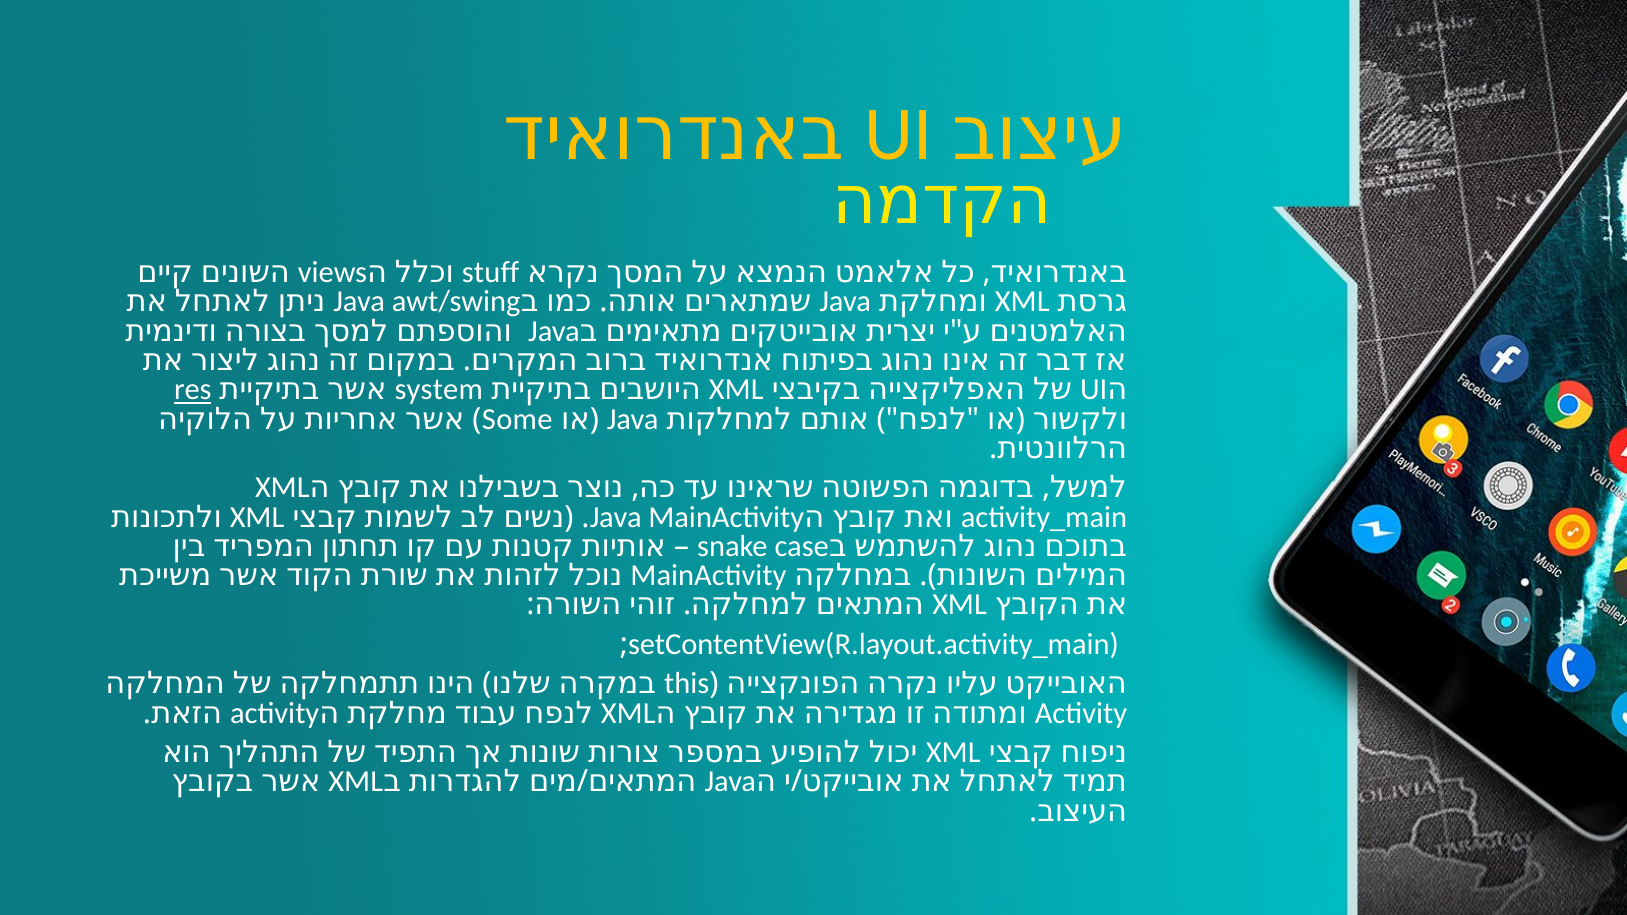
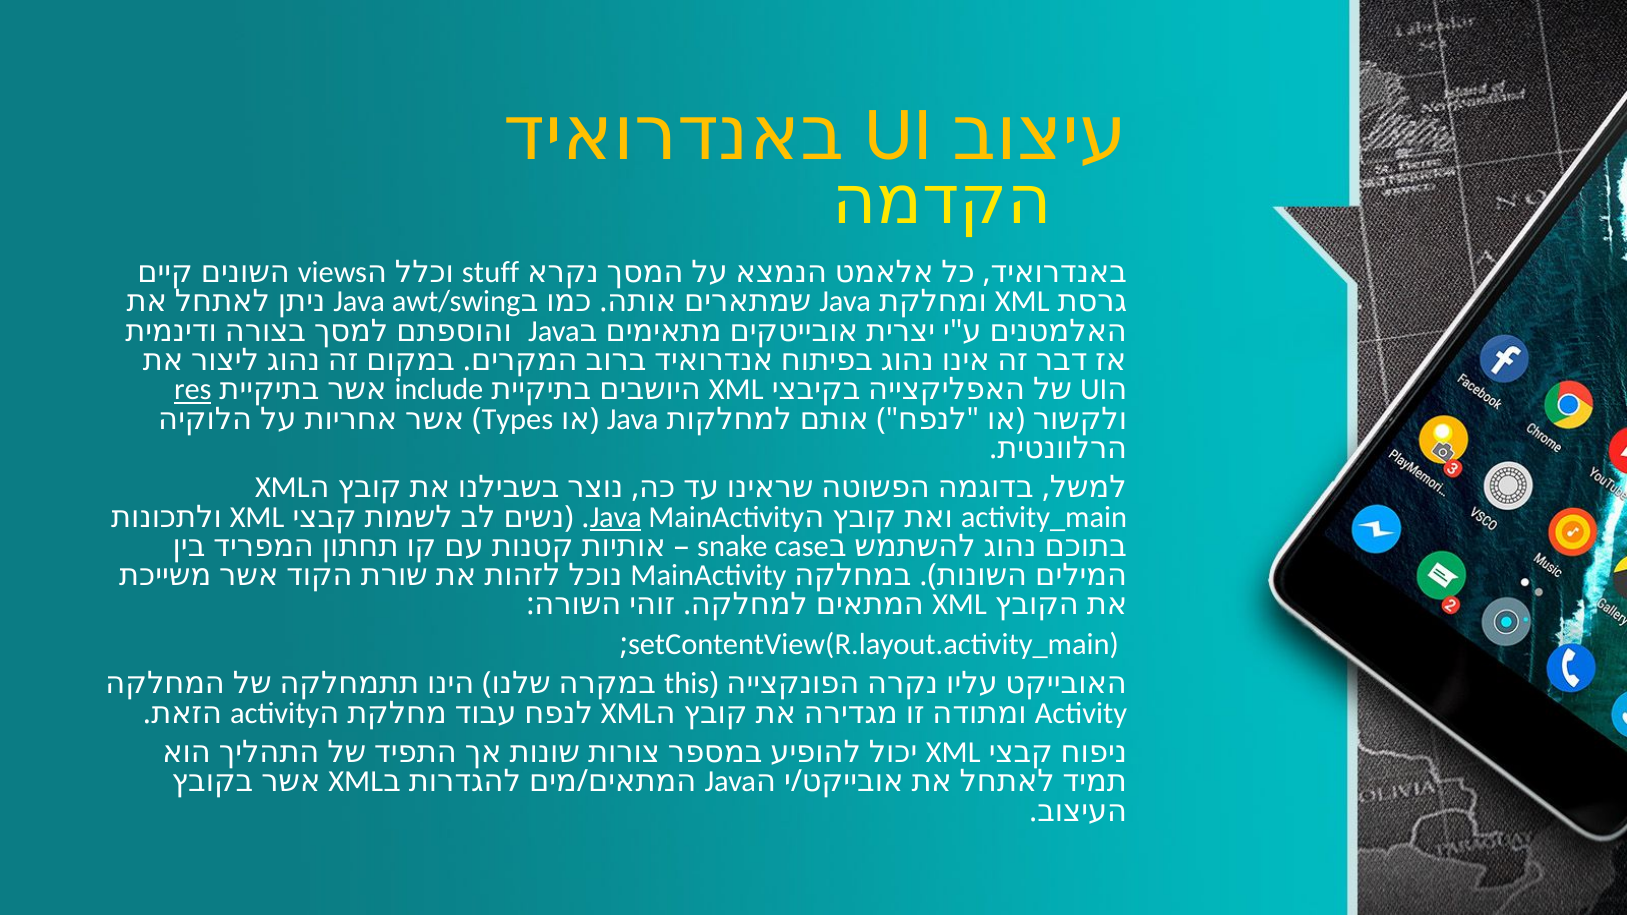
system: system -> include
Some: Some -> Types
Java at (616, 517) underline: none -> present
